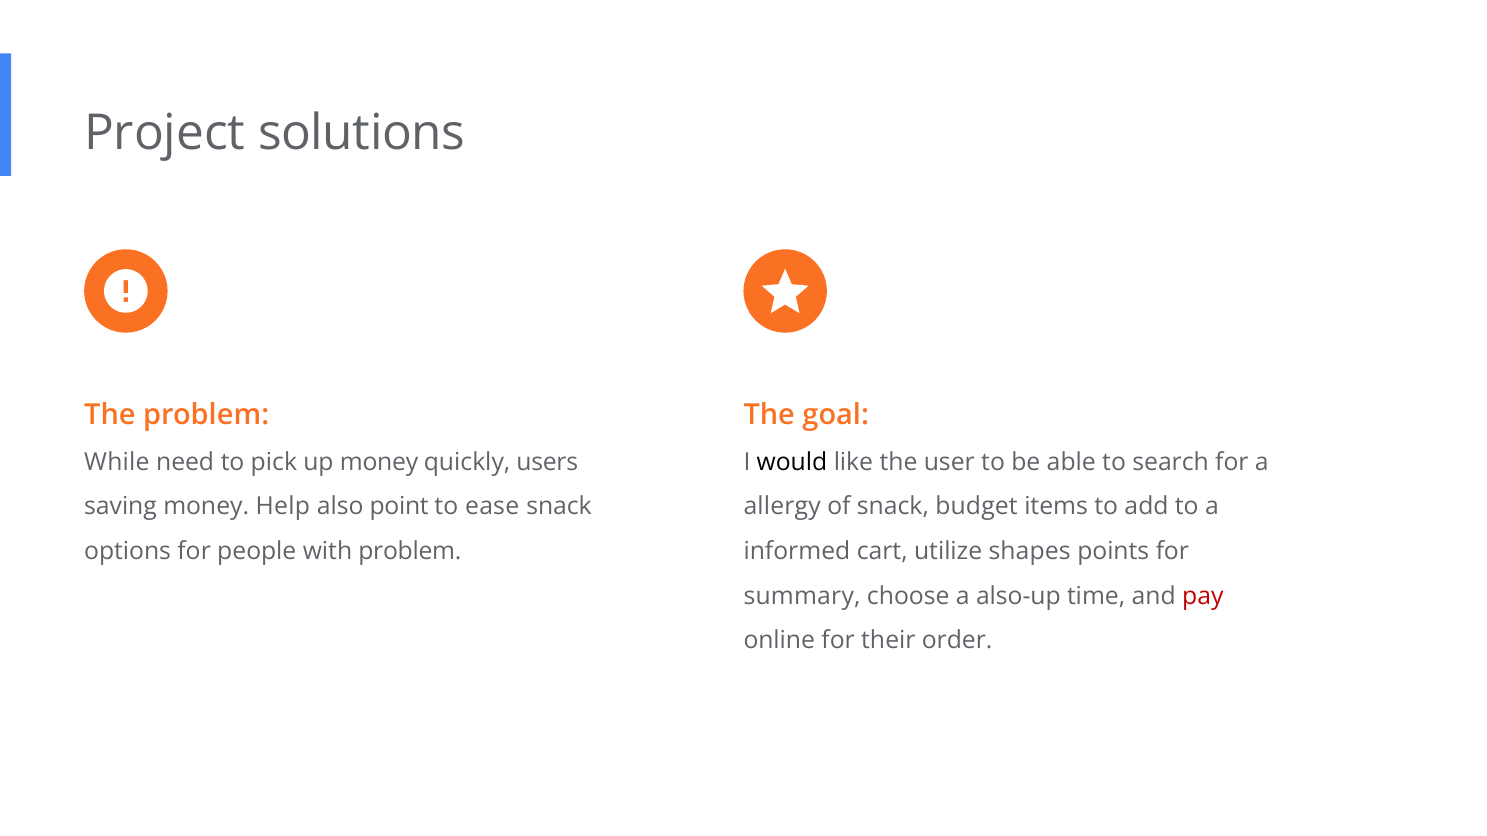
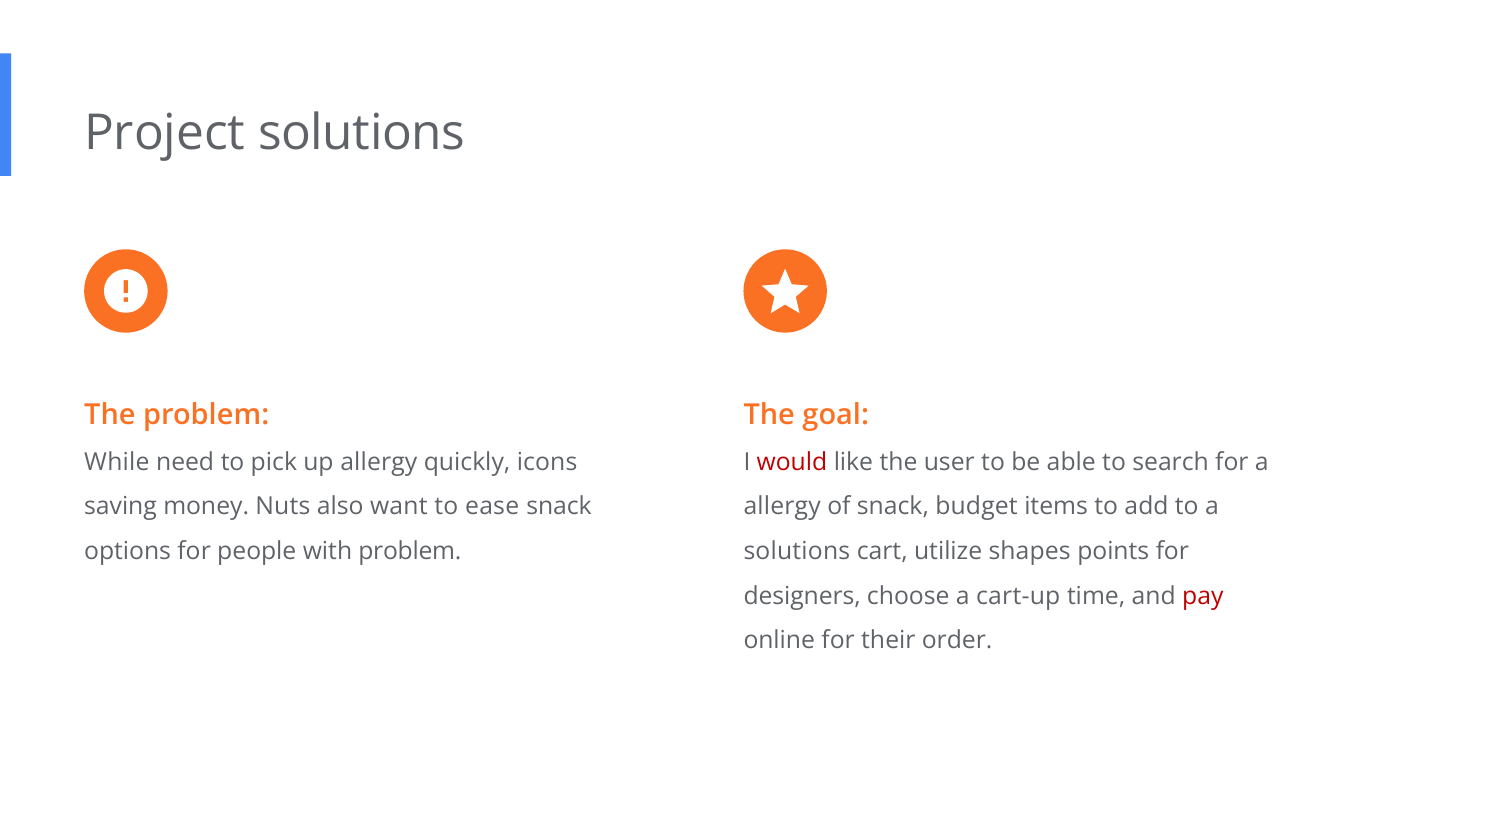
up money: money -> allergy
users: users -> icons
would colour: black -> red
Help: Help -> Nuts
point: point -> want
informed at (797, 552): informed -> solutions
summary: summary -> designers
also-up: also-up -> cart-up
